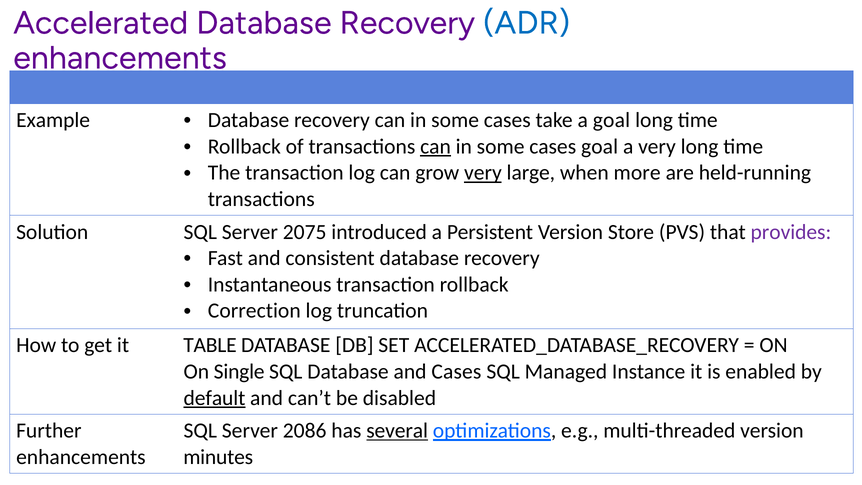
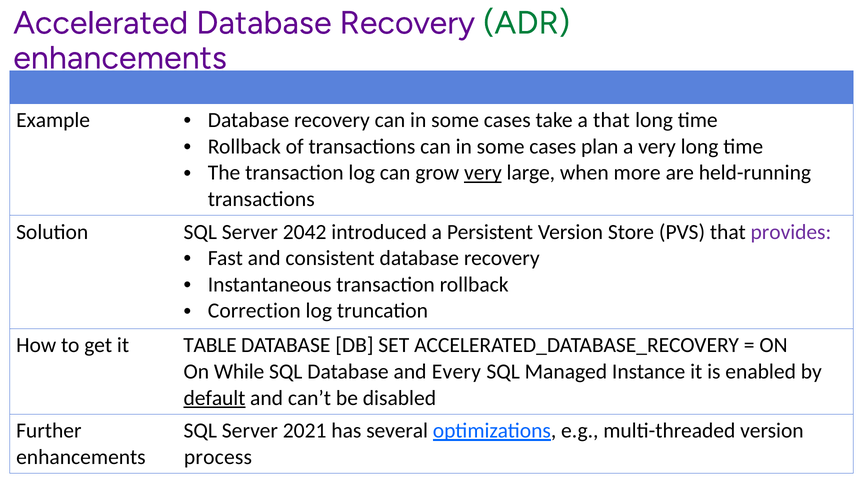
ADR colour: blue -> green
a goal: goal -> that
can at (435, 147) underline: present -> none
cases goal: goal -> plan
2075: 2075 -> 2042
Single: Single -> While
and Cases: Cases -> Every
2086: 2086 -> 2021
several underline: present -> none
minutes: minutes -> process
